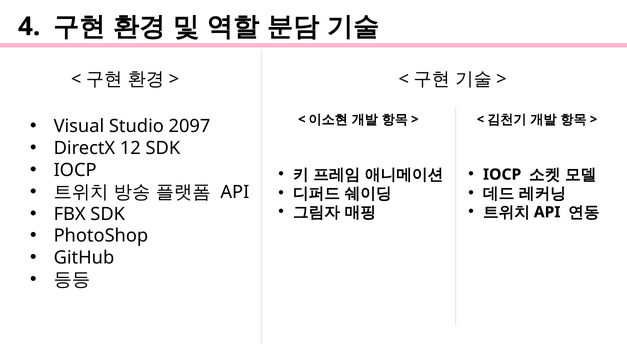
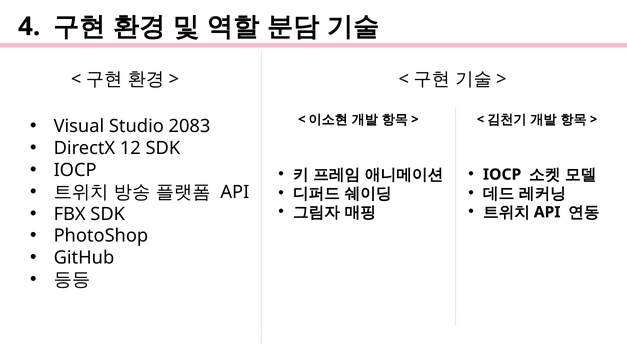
2097: 2097 -> 2083
